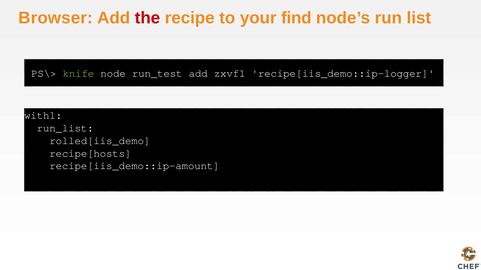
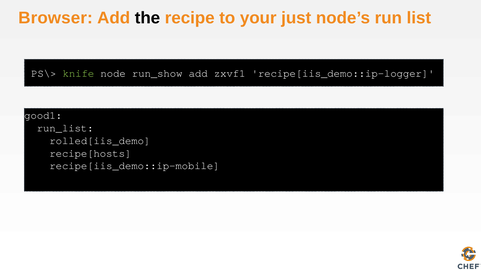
the colour: red -> black
find: find -> just
run_test: run_test -> run_show
with1: with1 -> good1
recipe[iis_demo::ip-amount: recipe[iis_demo::ip-amount -> recipe[iis_demo::ip-mobile
